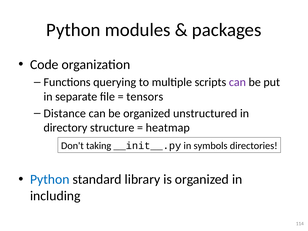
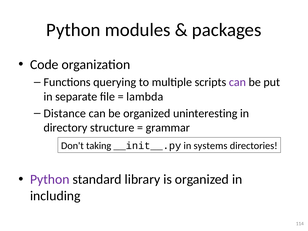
tensors: tensors -> lambda
unstructured: unstructured -> uninteresting
heatmap: heatmap -> grammar
symbols: symbols -> systems
Python at (50, 179) colour: blue -> purple
